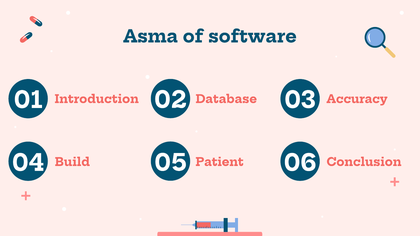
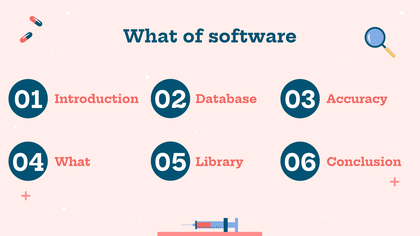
Asma at (150, 37): Asma -> What
Build at (72, 162): Build -> What
Patient: Patient -> Library
